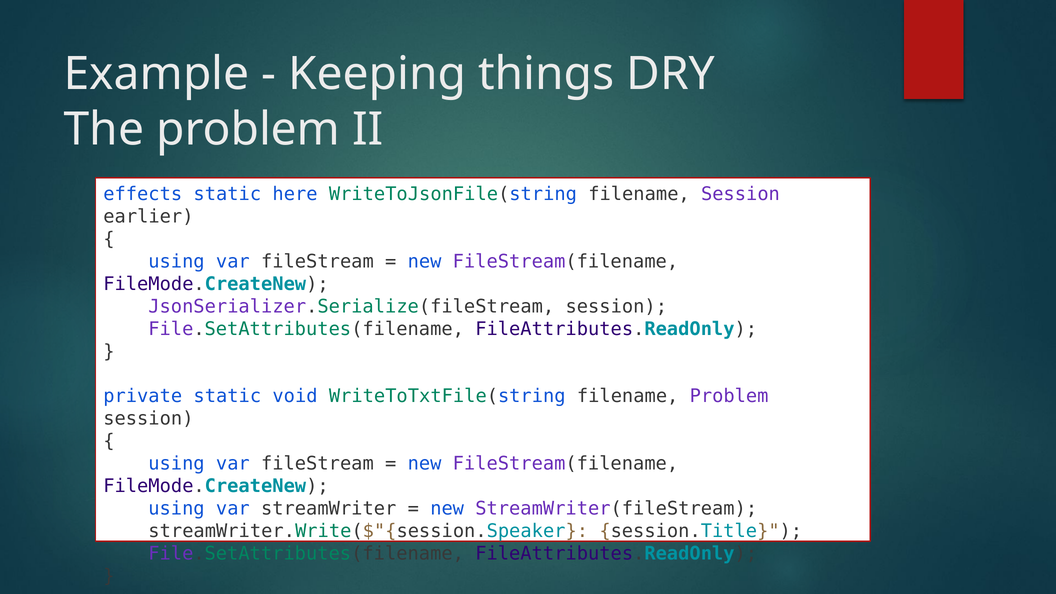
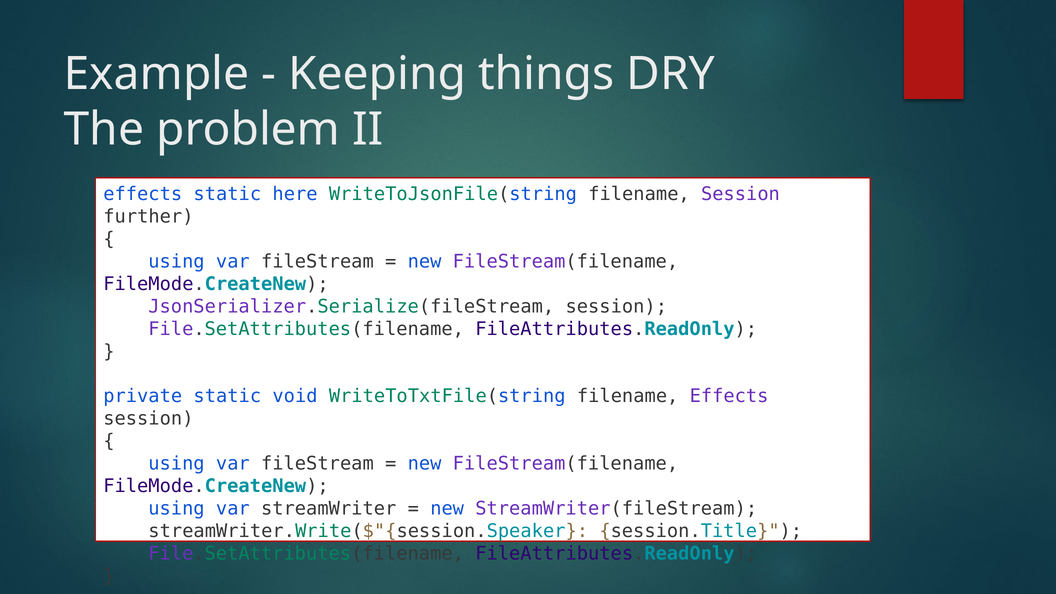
earlier: earlier -> further
filename Problem: Problem -> Effects
